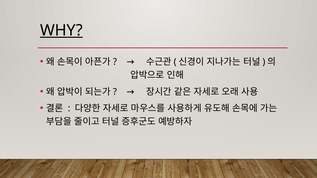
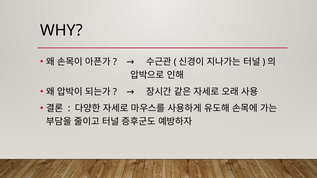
WHY underline: present -> none
